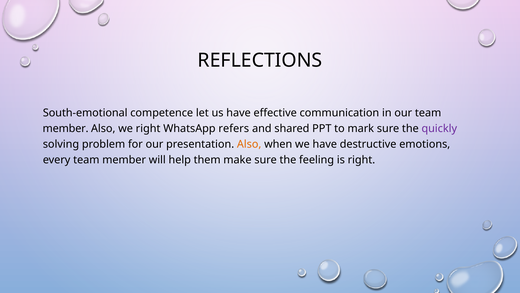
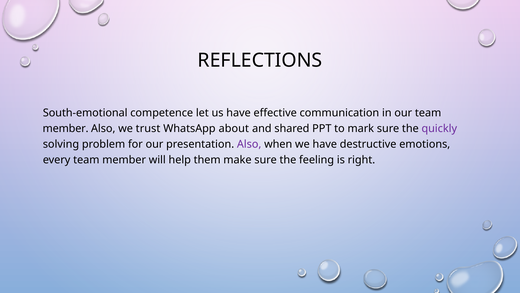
we right: right -> trust
refers: refers -> about
Also at (249, 144) colour: orange -> purple
